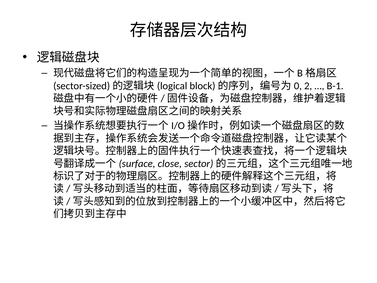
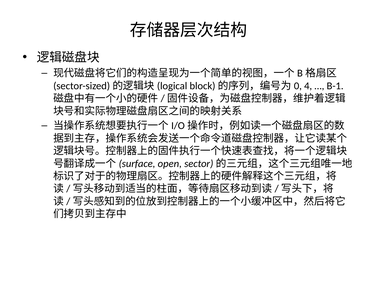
2: 2 -> 4
close: close -> open
